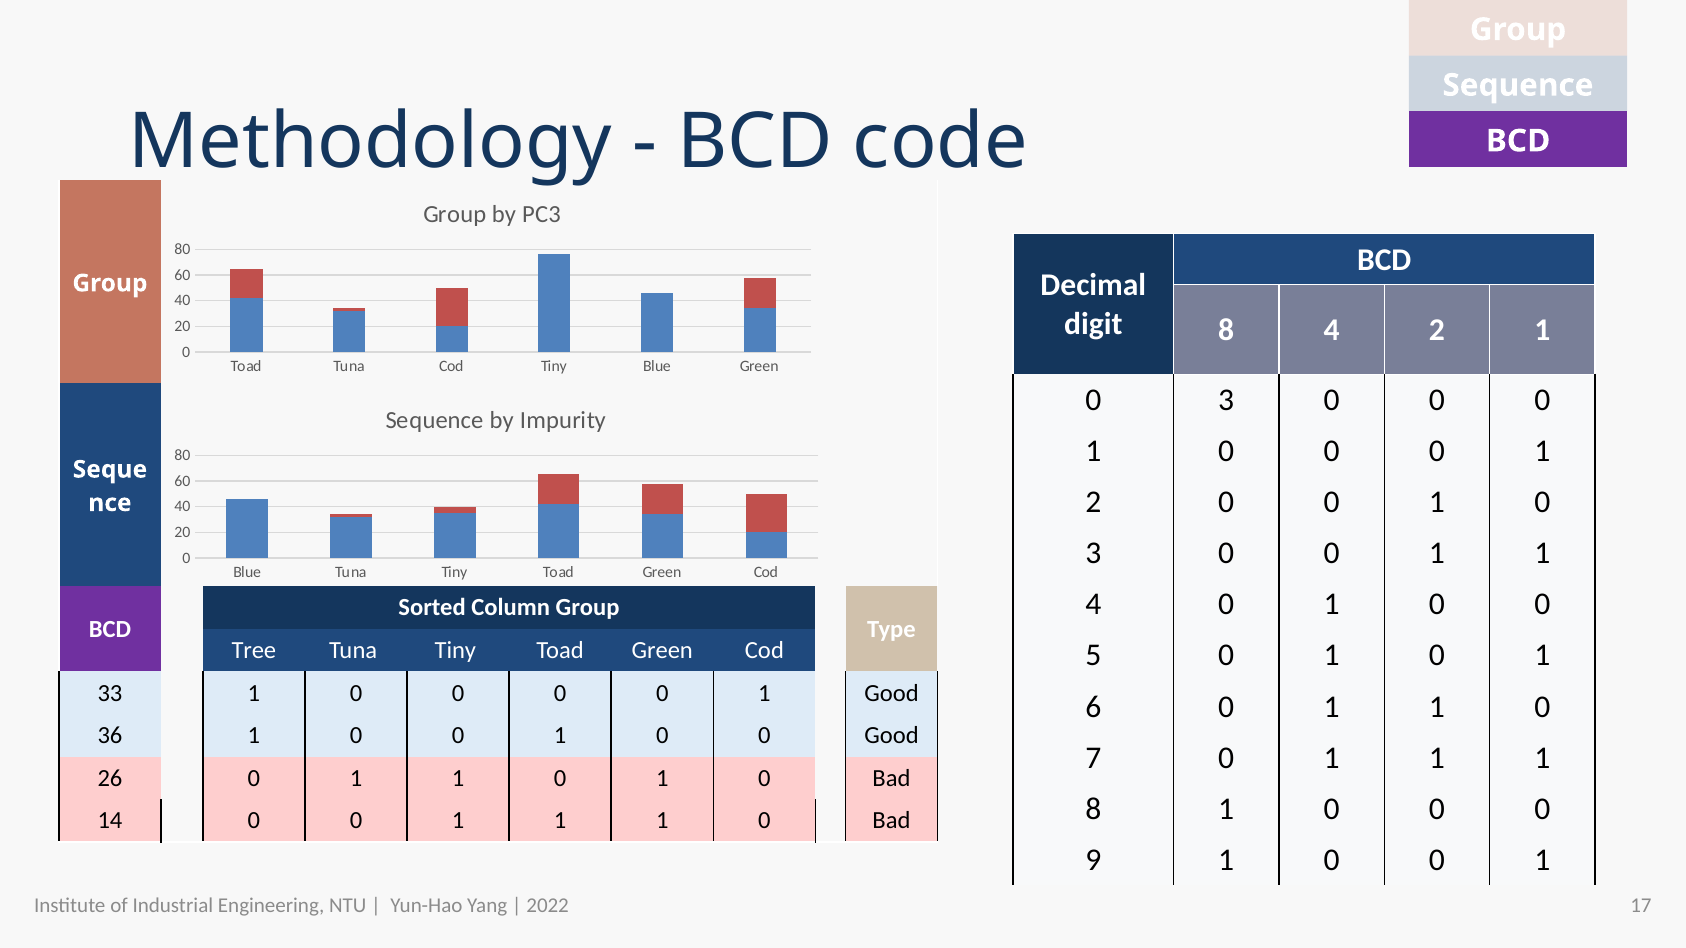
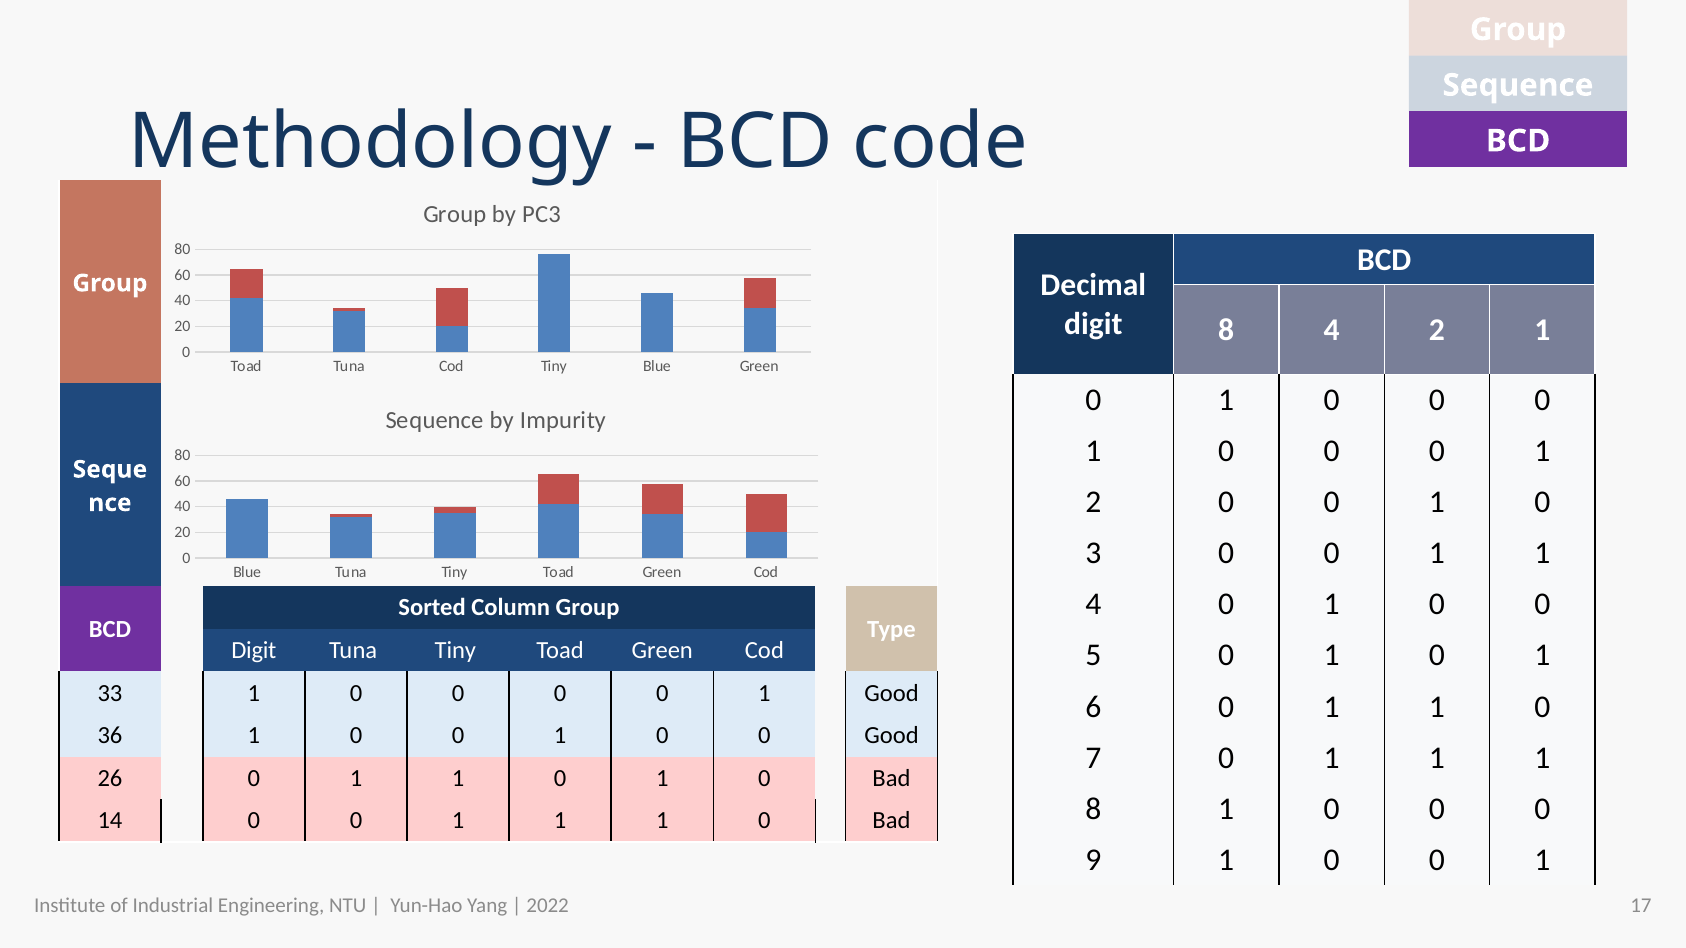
3 at (1226, 400): 3 -> 1
Tree at (254, 651): Tree -> Digit
